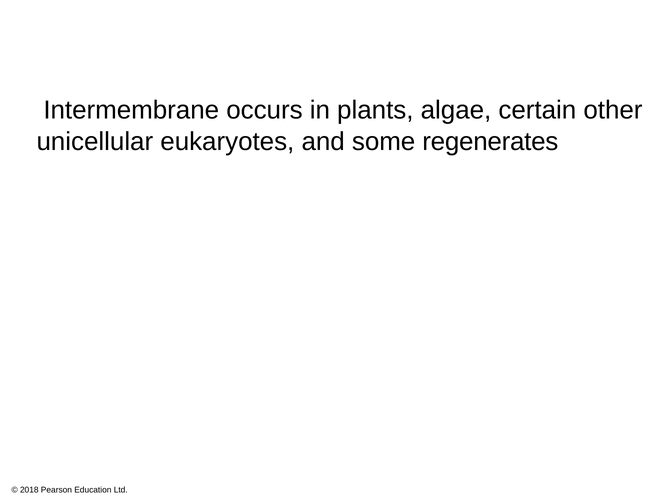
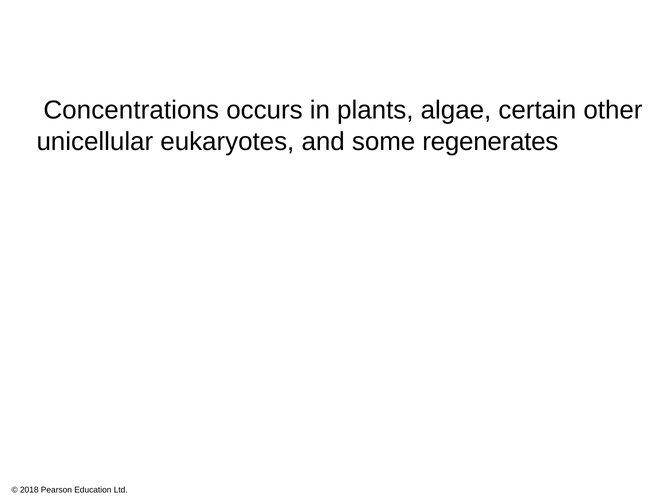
Intermembrane: Intermembrane -> Concentrations
